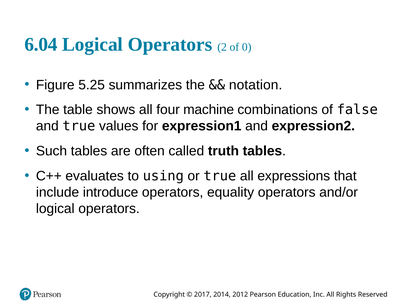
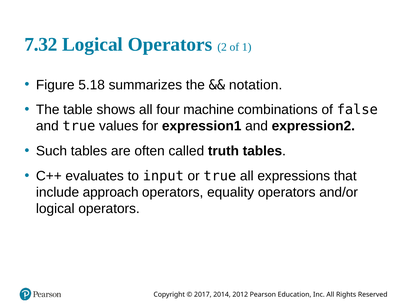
6.04: 6.04 -> 7.32
0: 0 -> 1
5.25: 5.25 -> 5.18
using: using -> input
introduce: introduce -> approach
